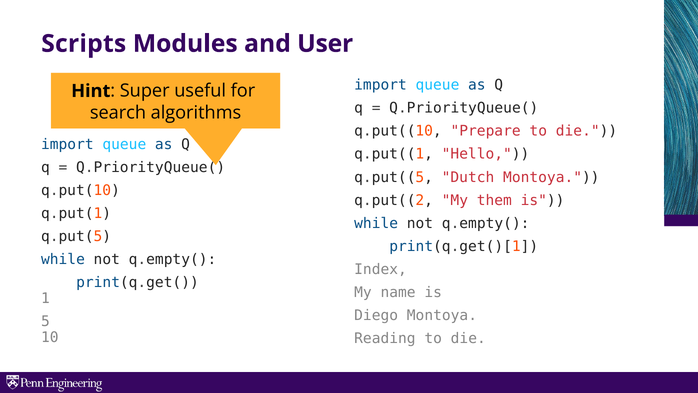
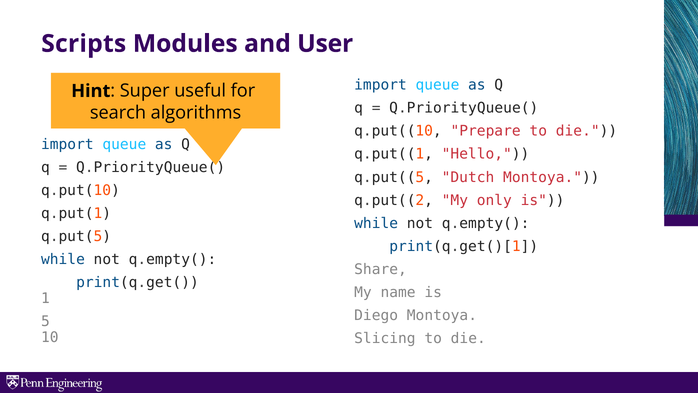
them: them -> only
Index: Index -> Share
Reading: Reading -> Slicing
